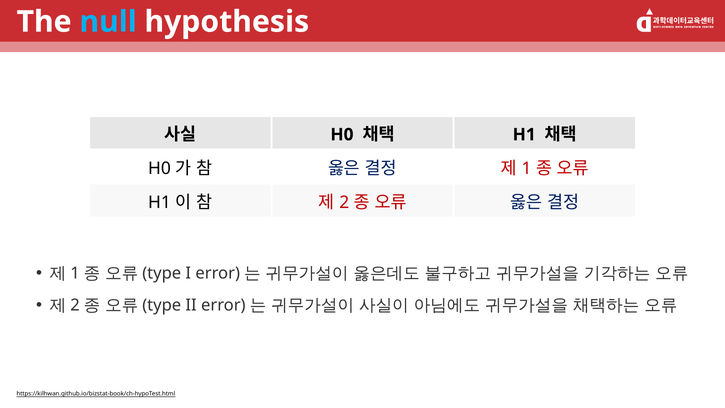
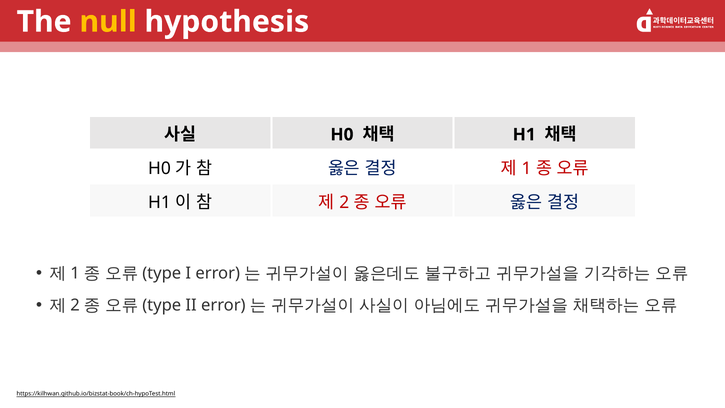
null colour: light blue -> yellow
